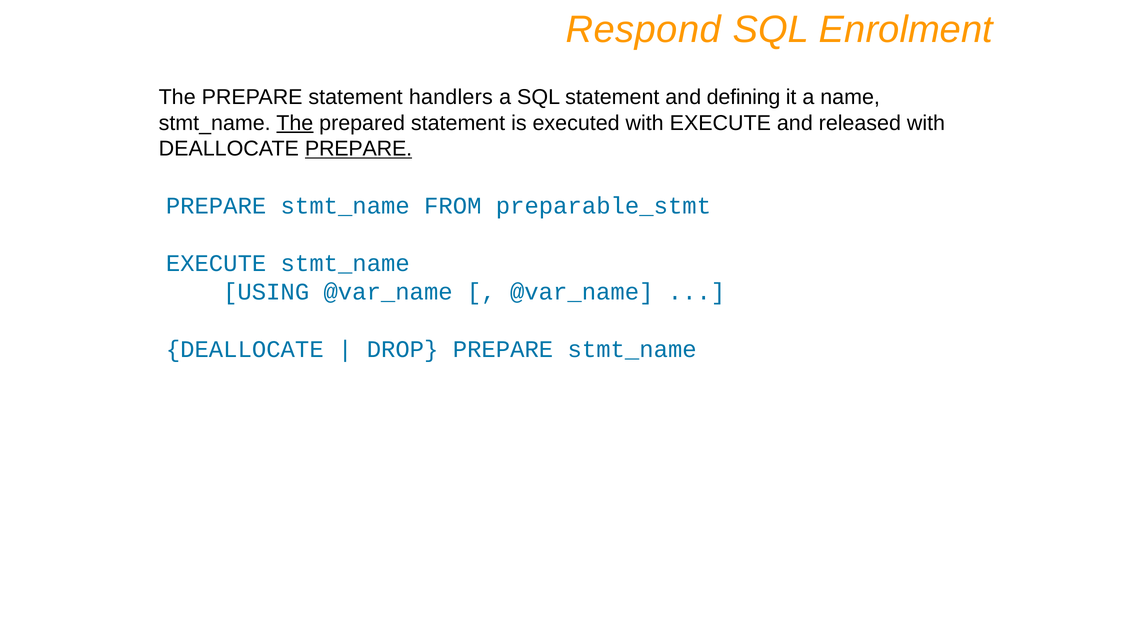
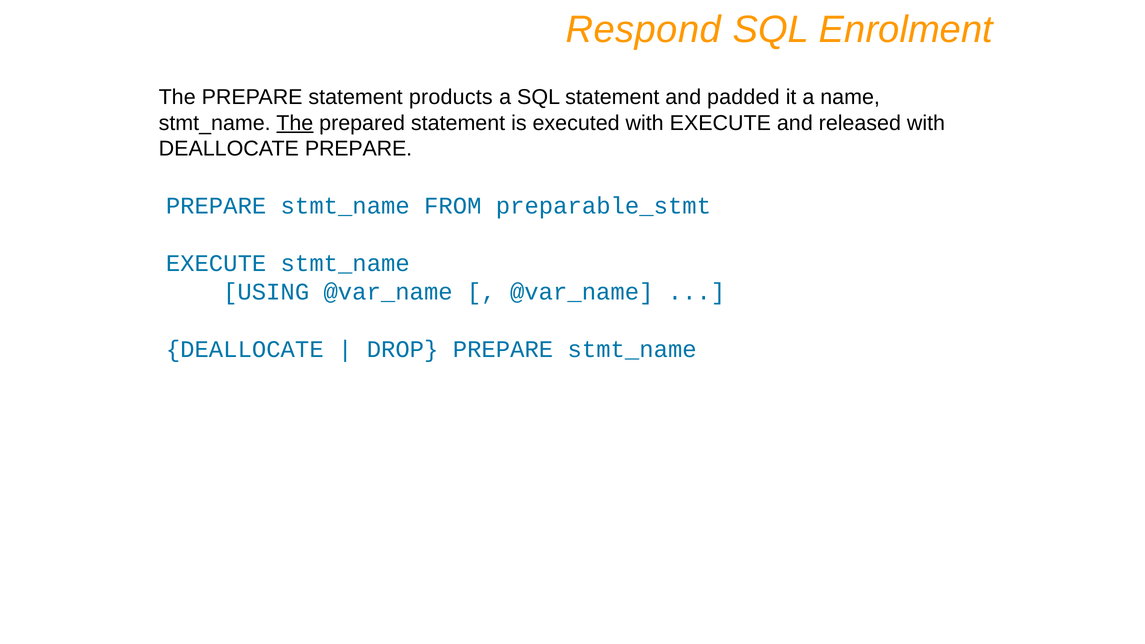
handlers: handlers -> products
defining: defining -> padded
PREPARE at (358, 149) underline: present -> none
